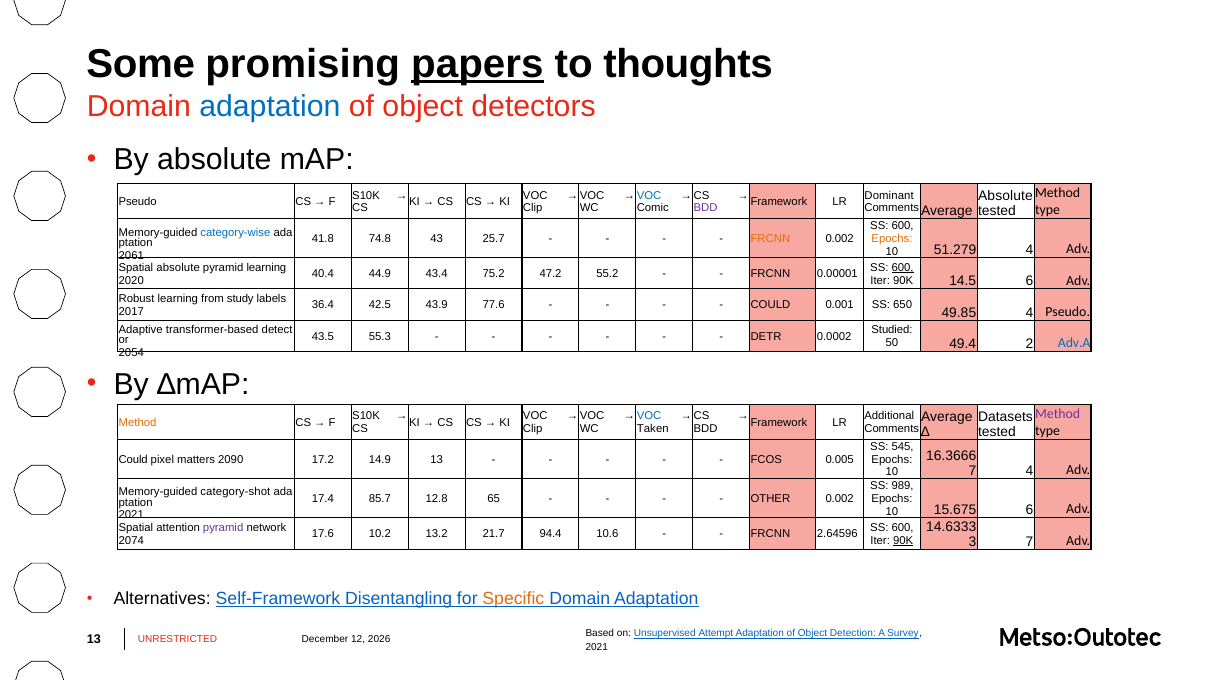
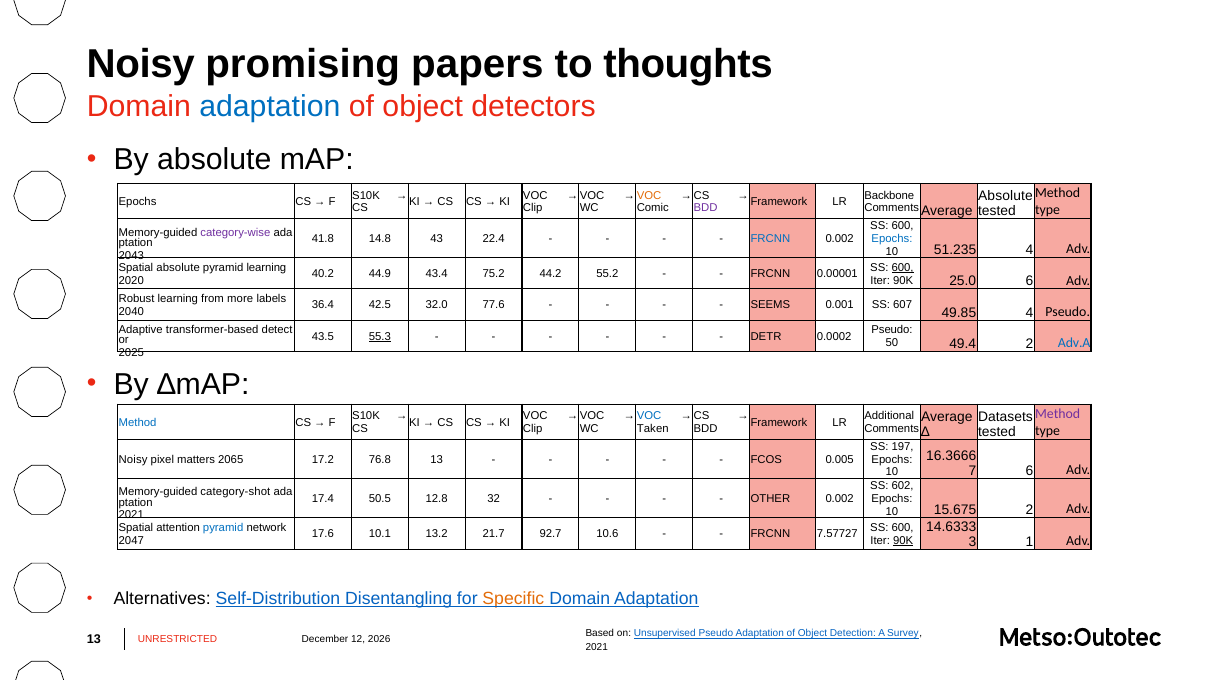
Some at (141, 64): Some -> Noisy
papers underline: present -> none
VOC at (649, 195) colour: blue -> orange
Dominant: Dominant -> Backbone
Pseudo at (138, 202): Pseudo -> Epochs
category-wise colour: blue -> purple
74.8: 74.8 -> 14.8
25.7: 25.7 -> 22.4
FRCNN at (770, 239) colour: orange -> blue
Epochs at (892, 239) colour: orange -> blue
51.279: 51.279 -> 51.235
2061: 2061 -> 2043
40.4: 40.4 -> 40.2
47.2: 47.2 -> 44.2
14.5: 14.5 -> 25.0
study: study -> more
43.9: 43.9 -> 32.0
COULD at (770, 305): COULD -> SEEMS
650: 650 -> 607
2017: 2017 -> 2040
Studied at (892, 330): Studied -> Pseudo
55.3 underline: none -> present
2054: 2054 -> 2025
Method at (138, 422) colour: orange -> blue
545: 545 -> 197
Could at (133, 460): Could -> Noisy
2090: 2090 -> 2065
14.9: 14.9 -> 76.8
4 at (1029, 471): 4 -> 6
989: 989 -> 602
85.7: 85.7 -> 50.5
65: 65 -> 32
15.675 6: 6 -> 2
pyramid at (223, 528) colour: purple -> blue
10.2: 10.2 -> 10.1
94.4: 94.4 -> 92.7
2.64596: 2.64596 -> 7.57727
2074: 2074 -> 2047
3 7: 7 -> 1
Self-Framework: Self-Framework -> Self-Distribution
Unsupervised Attempt: Attempt -> Pseudo
